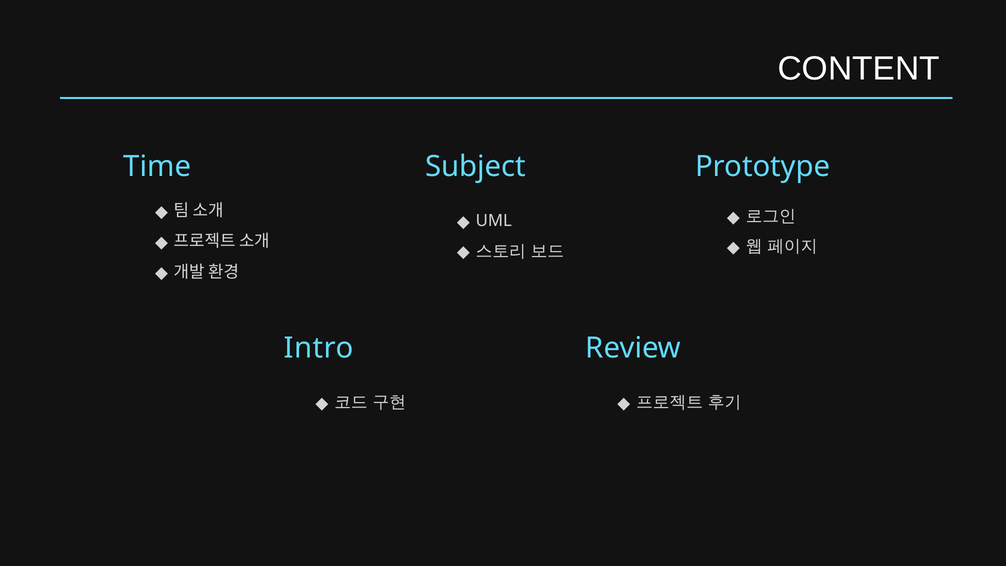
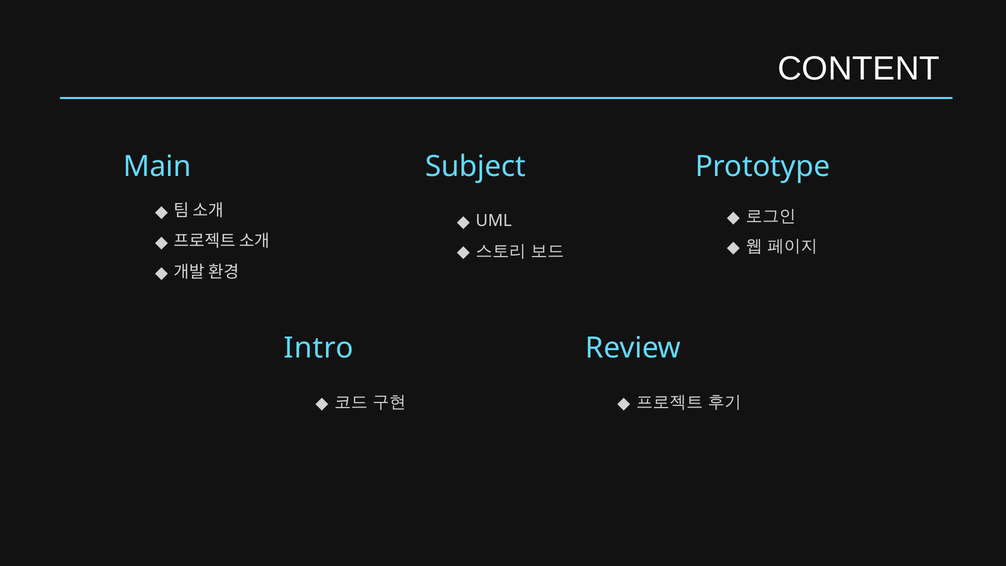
Time: Time -> Main
